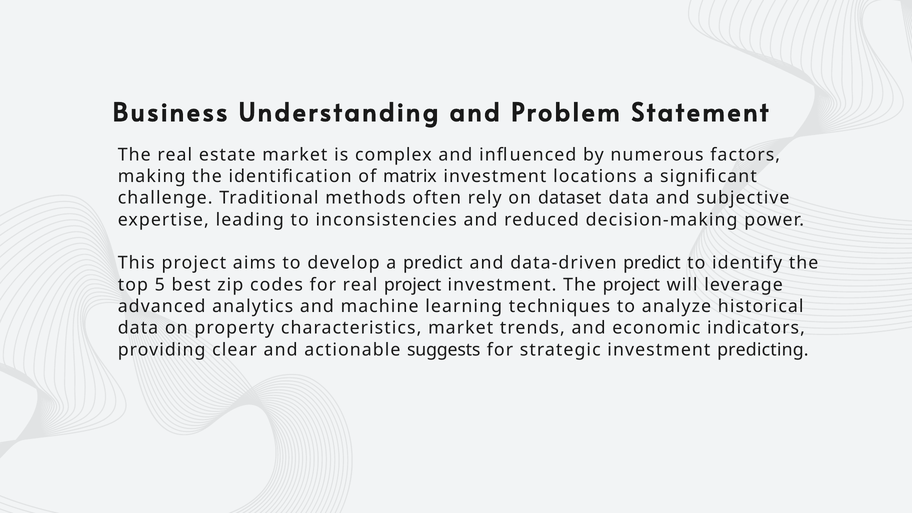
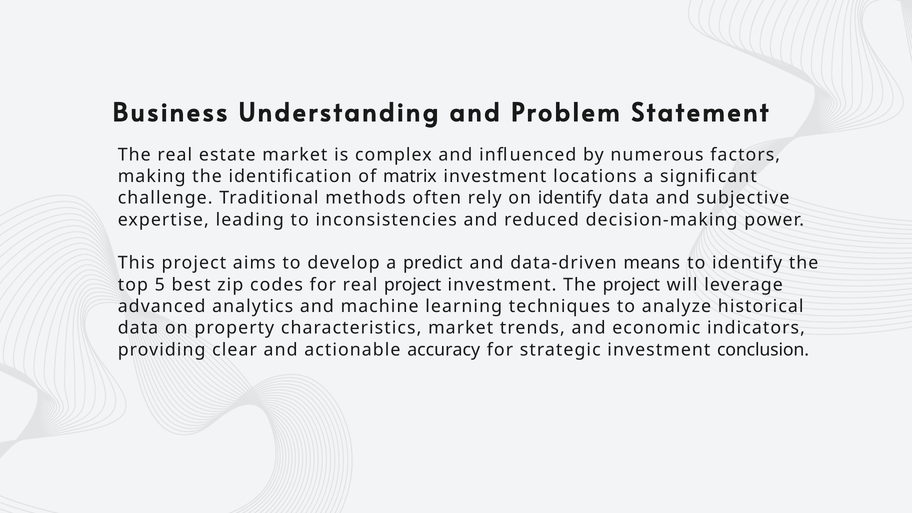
on dataset: dataset -> identify
data-driven predict: predict -> means
suggests: suggests -> accuracy
predicting: predicting -> conclusion
